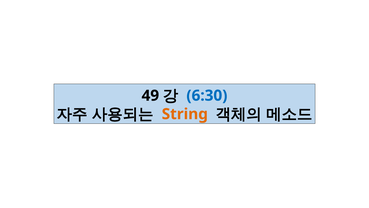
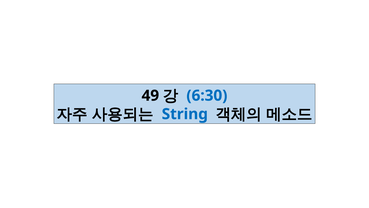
String colour: orange -> blue
